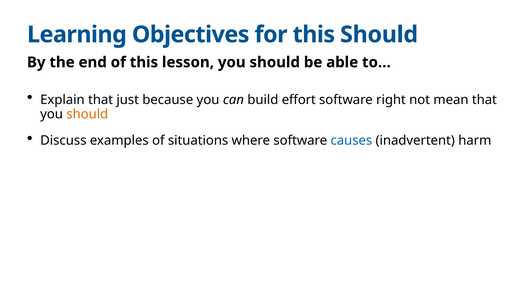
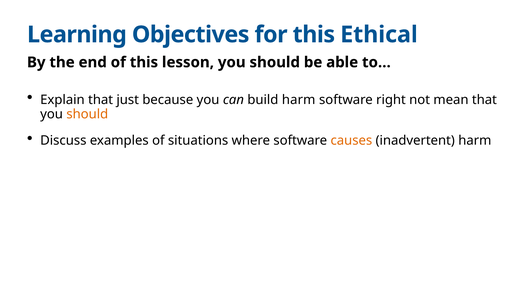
this Should: Should -> Ethical
build effort: effort -> harm
causes colour: blue -> orange
